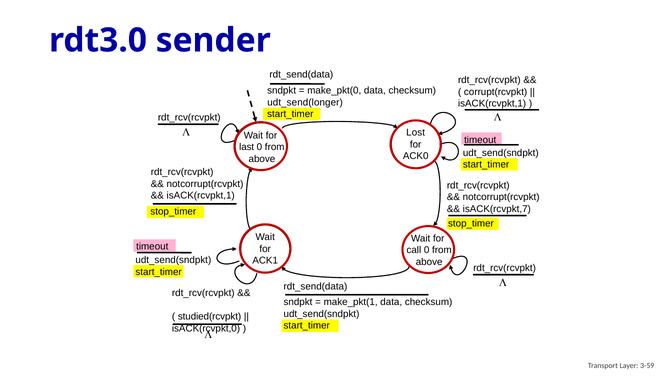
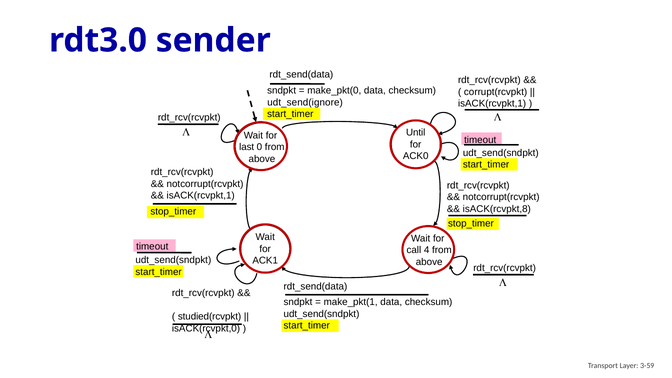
udt_send(longer: udt_send(longer -> udt_send(ignore
Lost: Lost -> Until
isACK(rcvpkt,7: isACK(rcvpkt,7 -> isACK(rcvpkt,8
call 0: 0 -> 4
